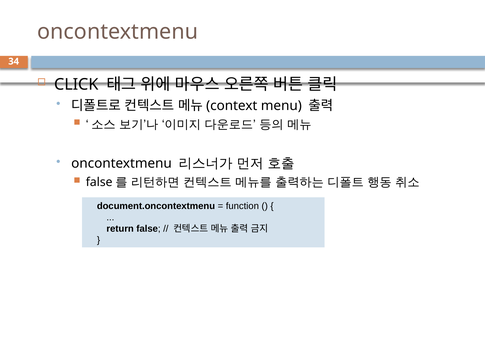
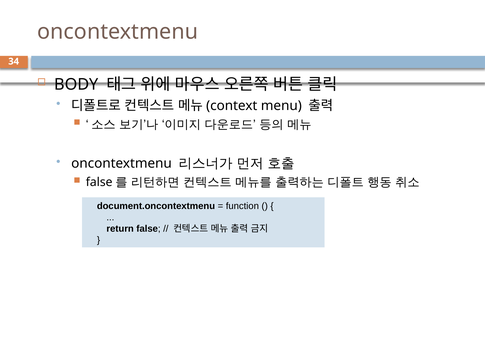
CLICK: CLICK -> BODY
